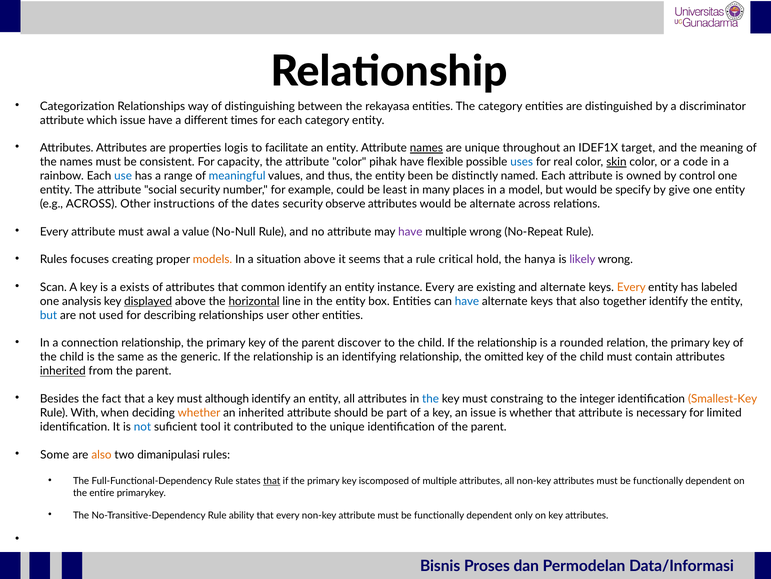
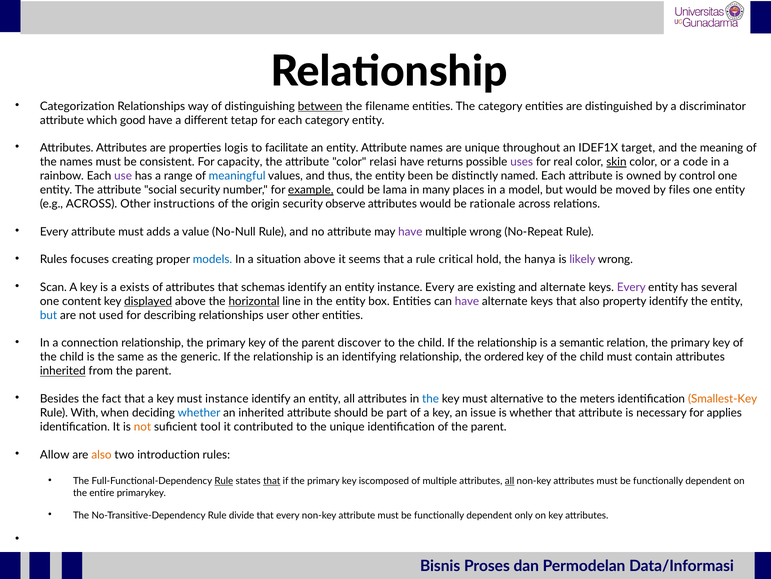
between underline: none -> present
rekayasa: rekayasa -> filename
which issue: issue -> good
times: times -> tetap
names at (426, 148) underline: present -> none
pihak: pihak -> relasi
flexible: flexible -> returns
uses colour: blue -> purple
use colour: blue -> purple
example underline: none -> present
least: least -> lama
specify: specify -> moved
give: give -> files
dates: dates -> origin
be alternate: alternate -> rationale
awal: awal -> adds
models colour: orange -> blue
common: common -> schemas
Every at (631, 287) colour: orange -> purple
labeled: labeled -> several
analysis: analysis -> content
have at (467, 301) colour: blue -> purple
together: together -> property
rounded: rounded -> semantic
omitted: omitted -> ordered
must although: although -> instance
constraing: constraing -> alternative
integer: integer -> meters
whether at (199, 413) colour: orange -> blue
limited: limited -> applies
not at (142, 427) colour: blue -> orange
Some: Some -> Allow
dimanipulasi: dimanipulasi -> introduction
Rule at (224, 481) underline: none -> present
all at (510, 481) underline: none -> present
ability: ability -> divide
